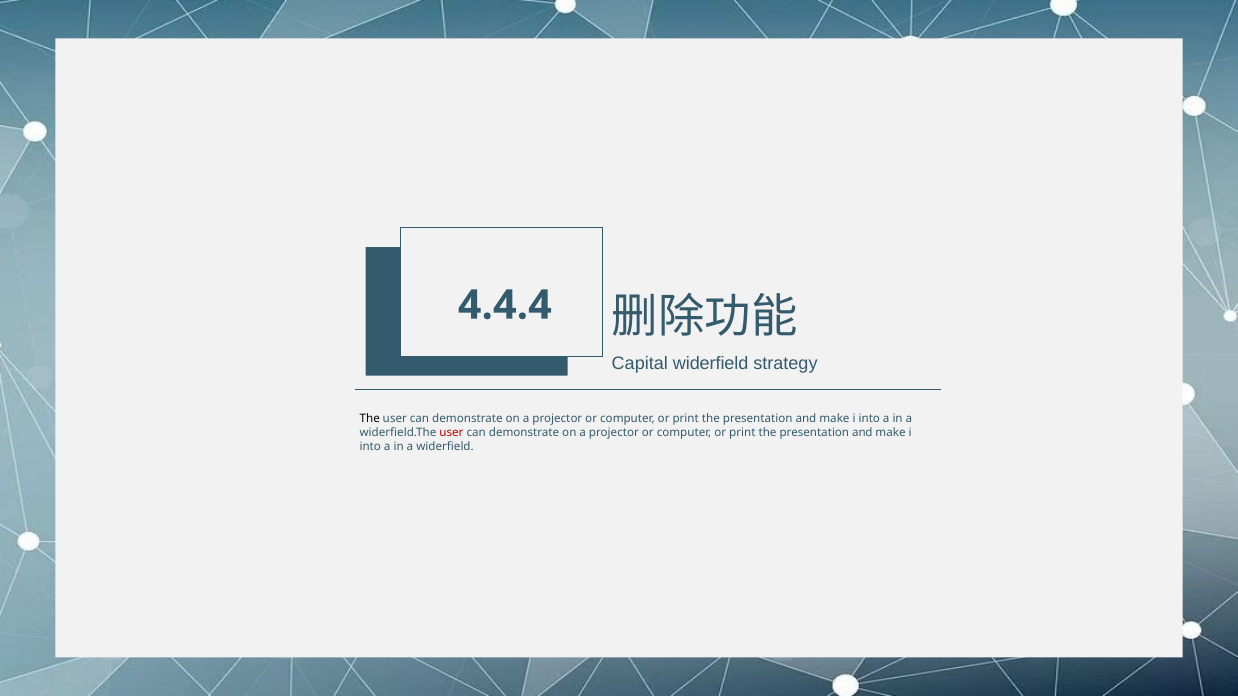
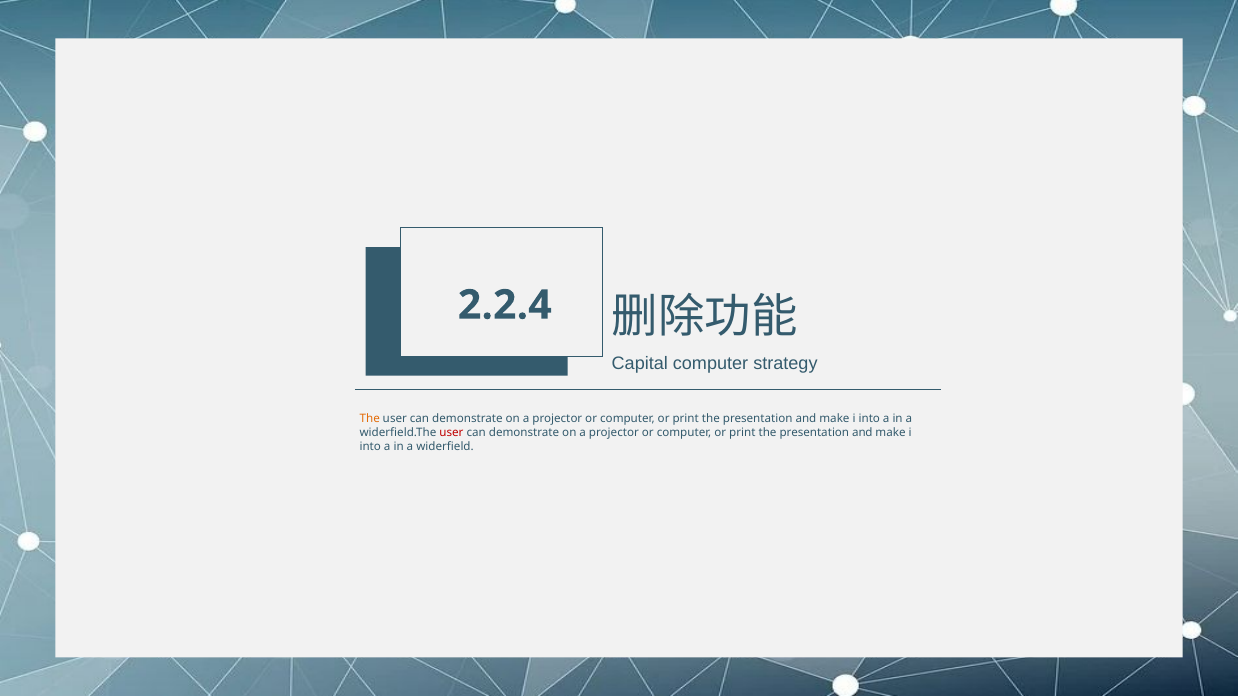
4.4.4: 4.4.4 -> 2.2.4
Capital widerfield: widerfield -> computer
The at (370, 419) colour: black -> orange
